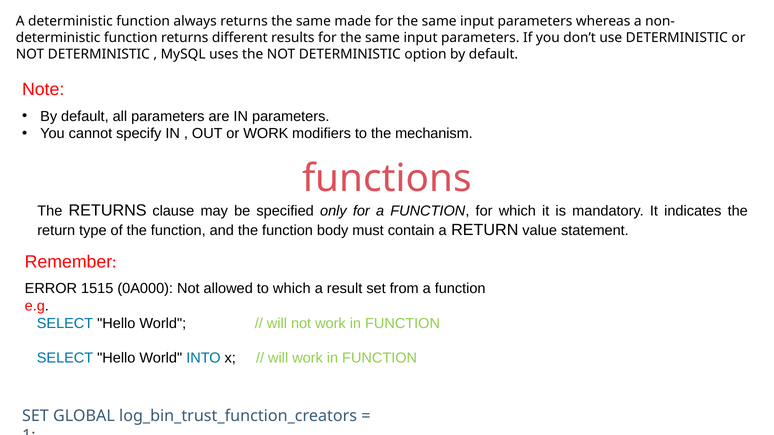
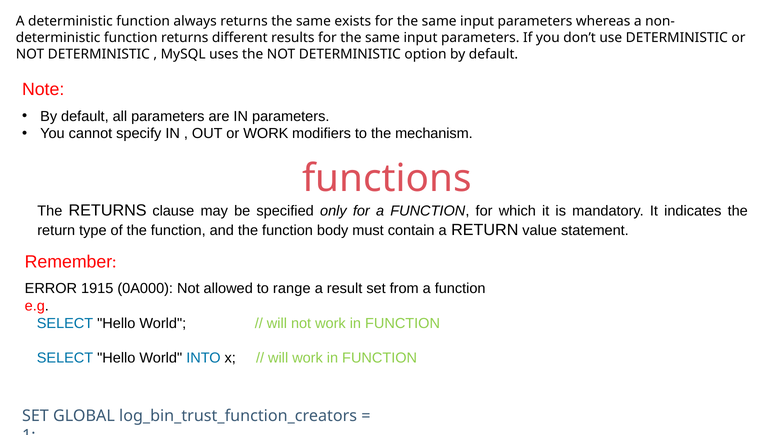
made: made -> exists
1515: 1515 -> 1915
to which: which -> range
